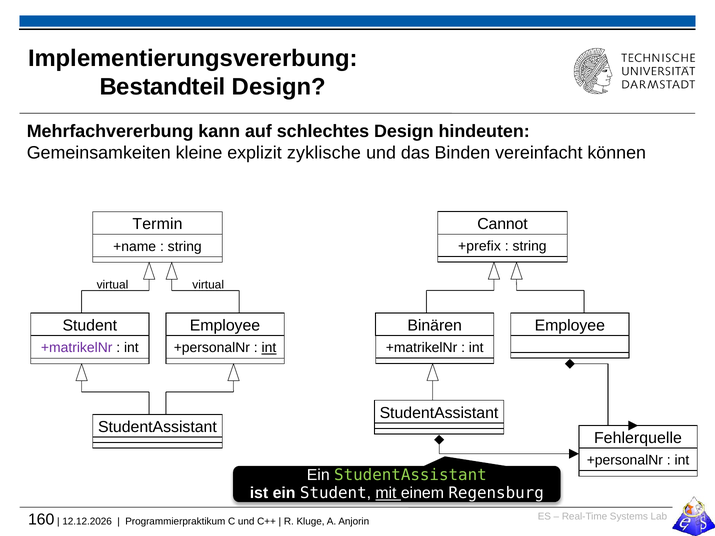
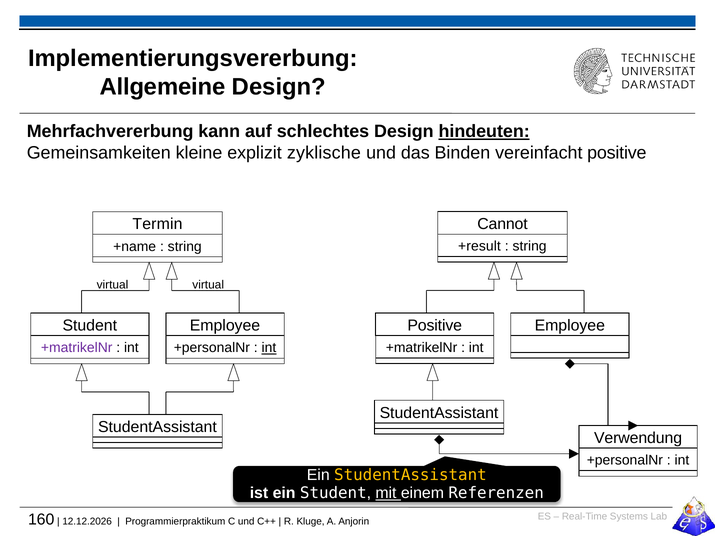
Bestandteil: Bestandteil -> Allgemeine
hindeuten underline: none -> present
vereinfacht können: können -> positive
+prefix: +prefix -> +result
Binären at (435, 325): Binären -> Positive
Fehlerquelle: Fehlerquelle -> Verwendung
StudentAssistant at (410, 475) colour: light green -> yellow
Regensburg: Regensburg -> Referenzen
